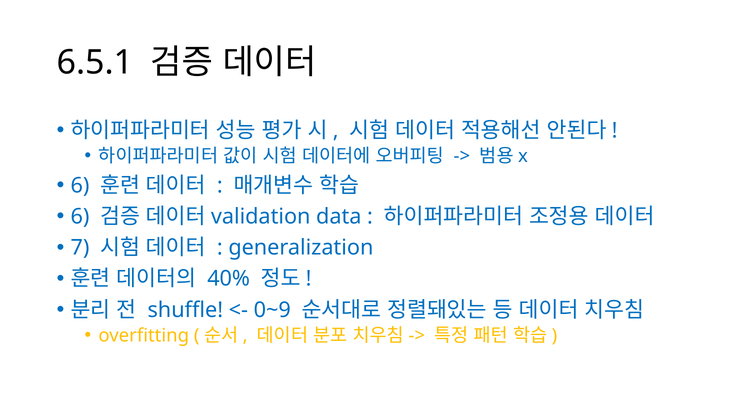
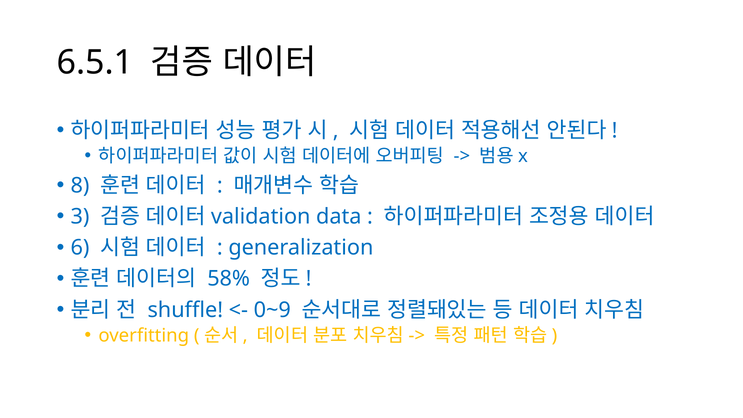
6 at (80, 185): 6 -> 8
6 at (80, 217): 6 -> 3
7: 7 -> 6
40%: 40% -> 58%
